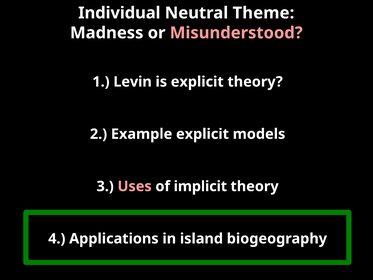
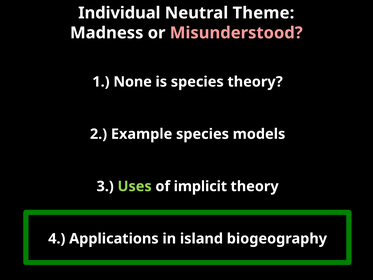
Levin: Levin -> None
is explicit: explicit -> species
Example explicit: explicit -> species
Uses colour: pink -> light green
